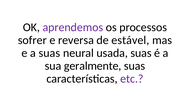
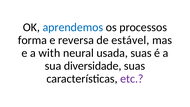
aprendemos colour: purple -> blue
sofrer: sofrer -> forma
a suas: suas -> with
geralmente: geralmente -> diversidade
